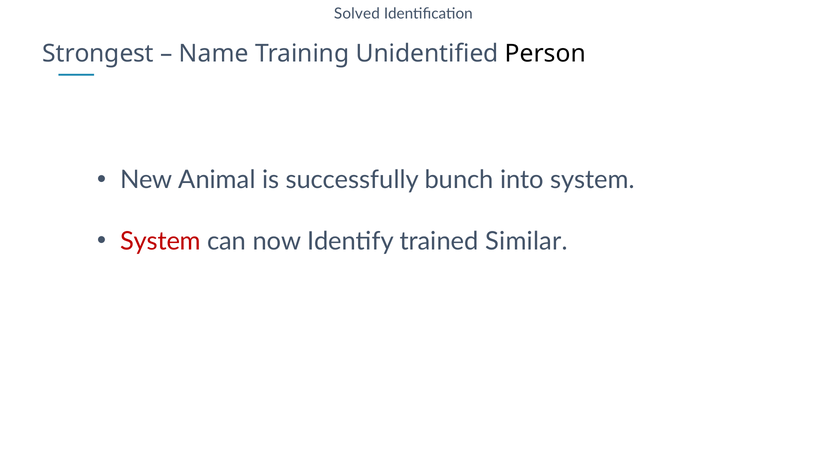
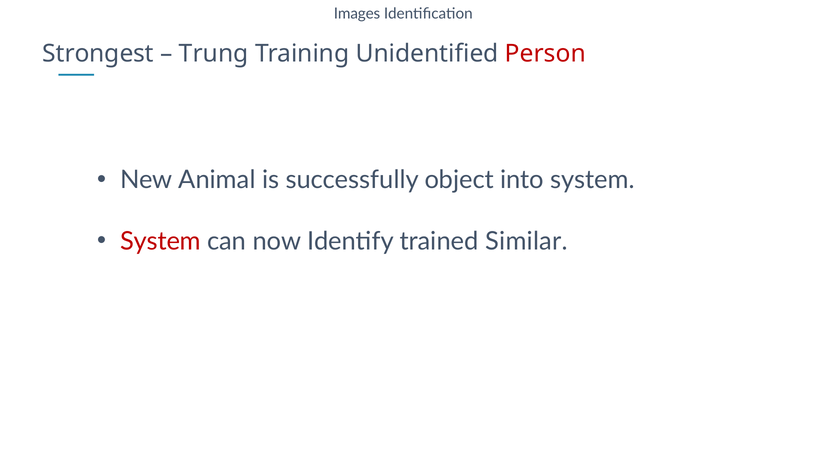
Solved: Solved -> Images
Name: Name -> Trung
Person colour: black -> red
bunch: bunch -> object
